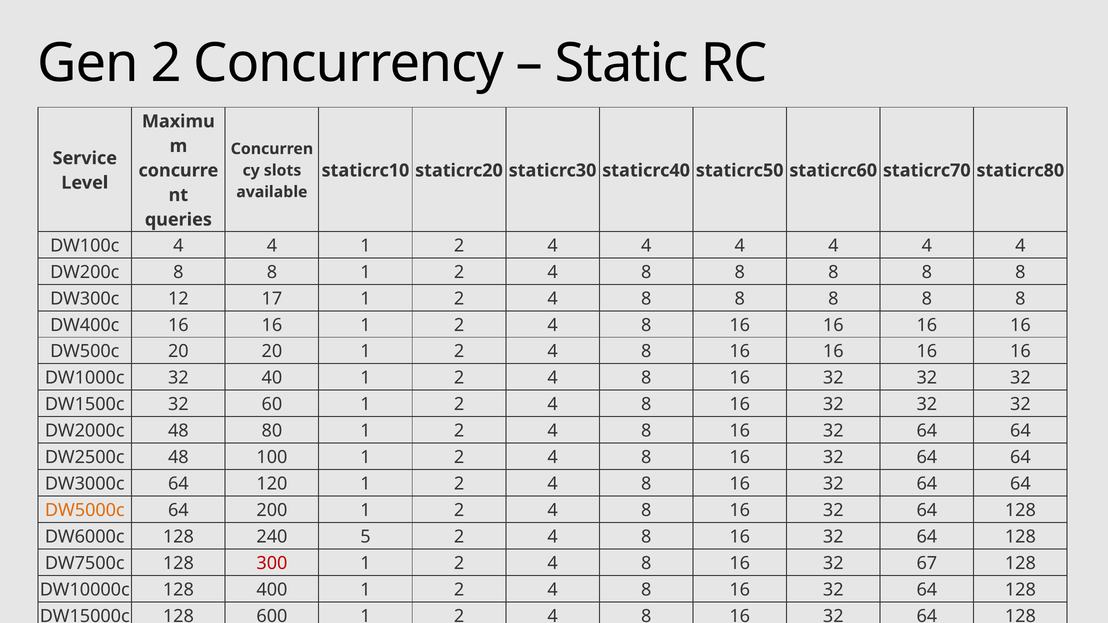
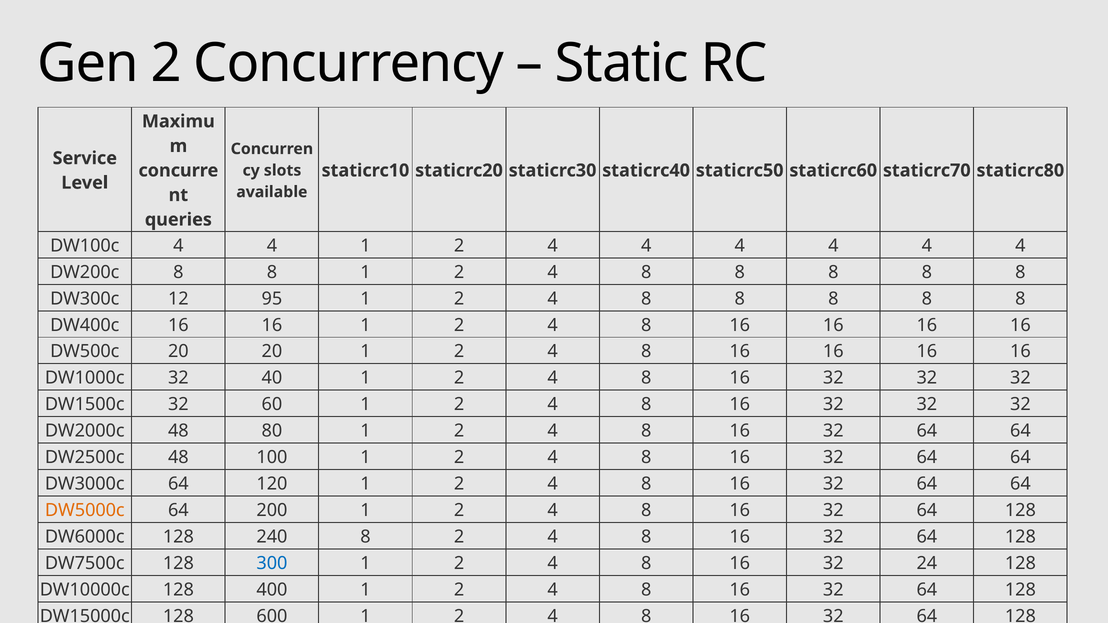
17: 17 -> 95
240 5: 5 -> 8
300 colour: red -> blue
67: 67 -> 24
